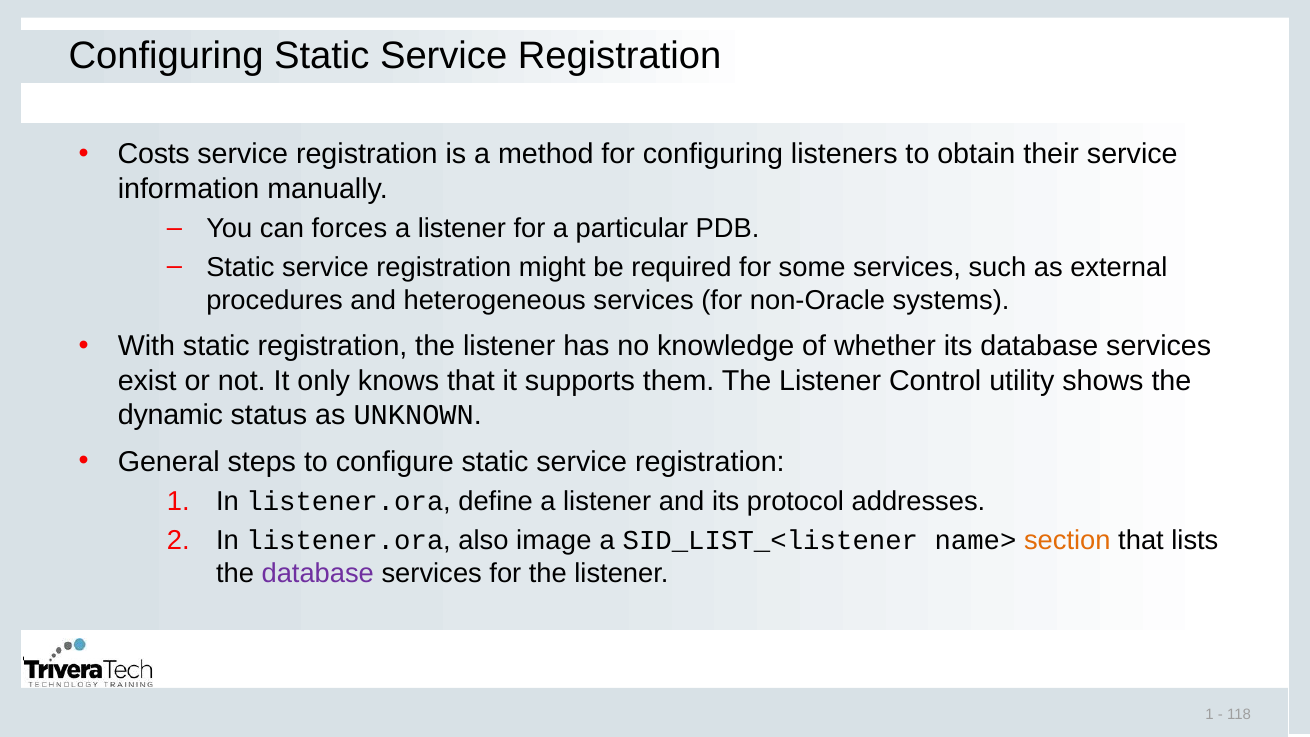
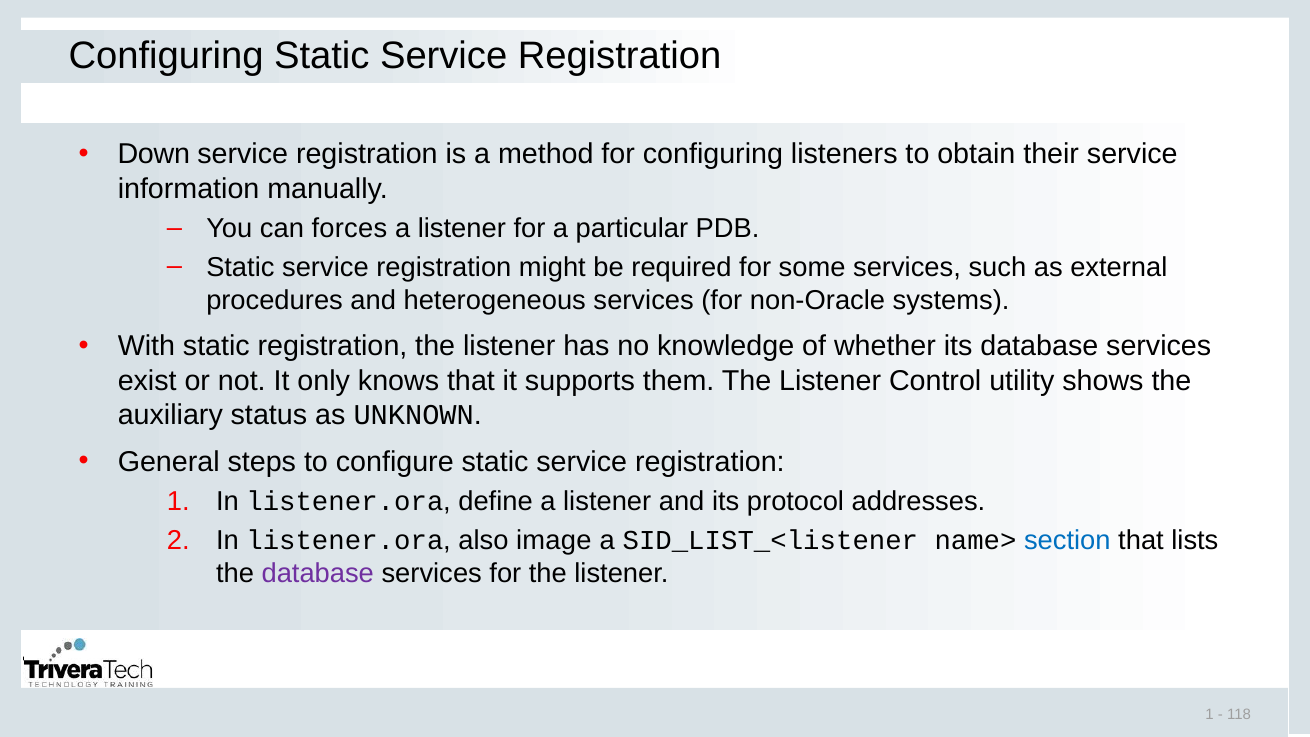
Costs: Costs -> Down
dynamic: dynamic -> auxiliary
section colour: orange -> blue
